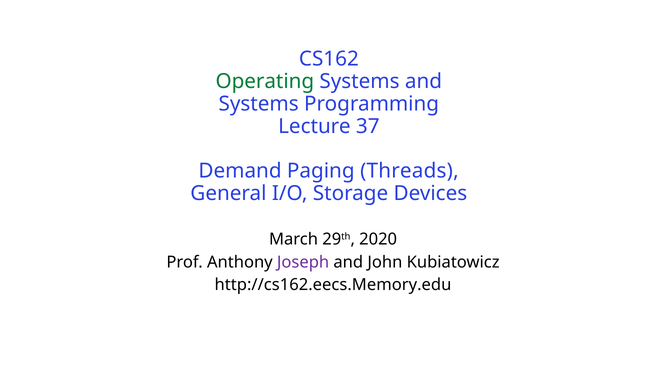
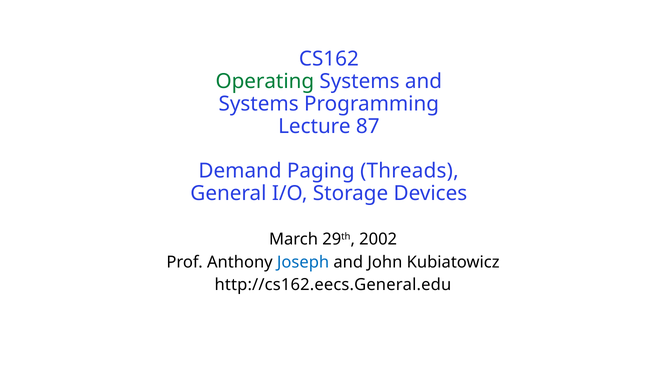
37: 37 -> 87
2020: 2020 -> 2002
Joseph colour: purple -> blue
http://cs162.eecs.Memory.edu: http://cs162.eecs.Memory.edu -> http://cs162.eecs.General.edu
